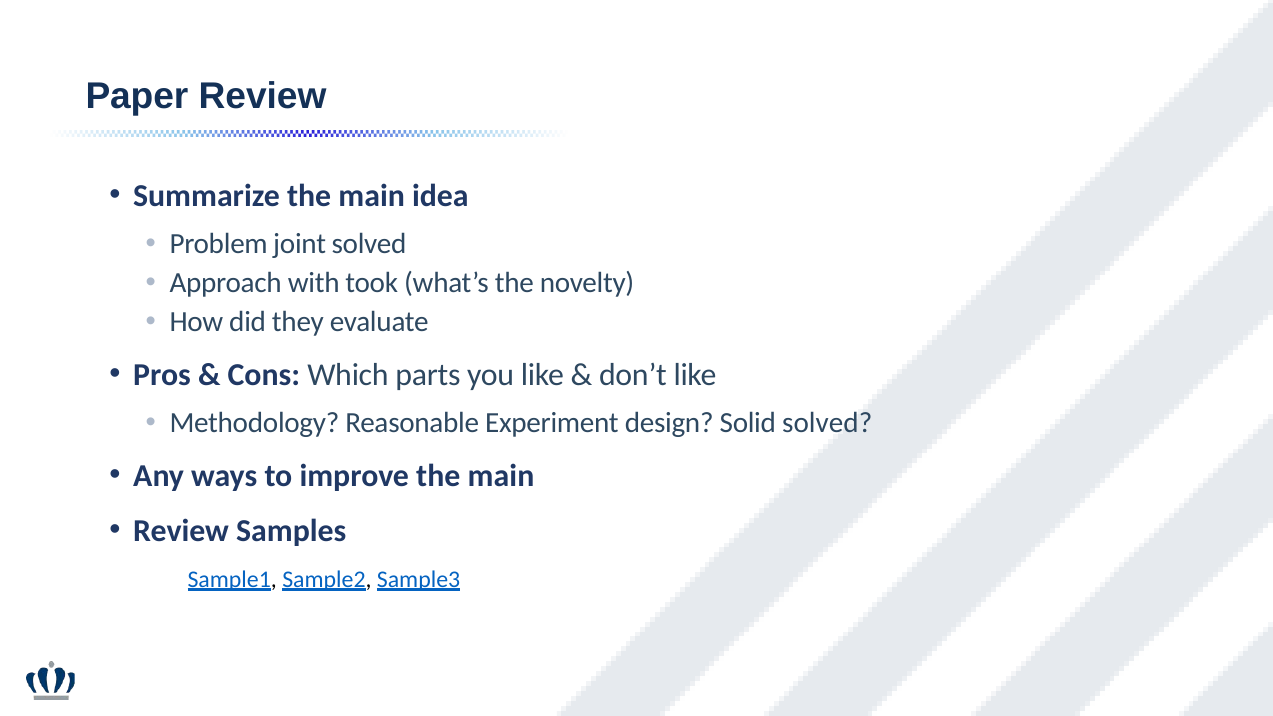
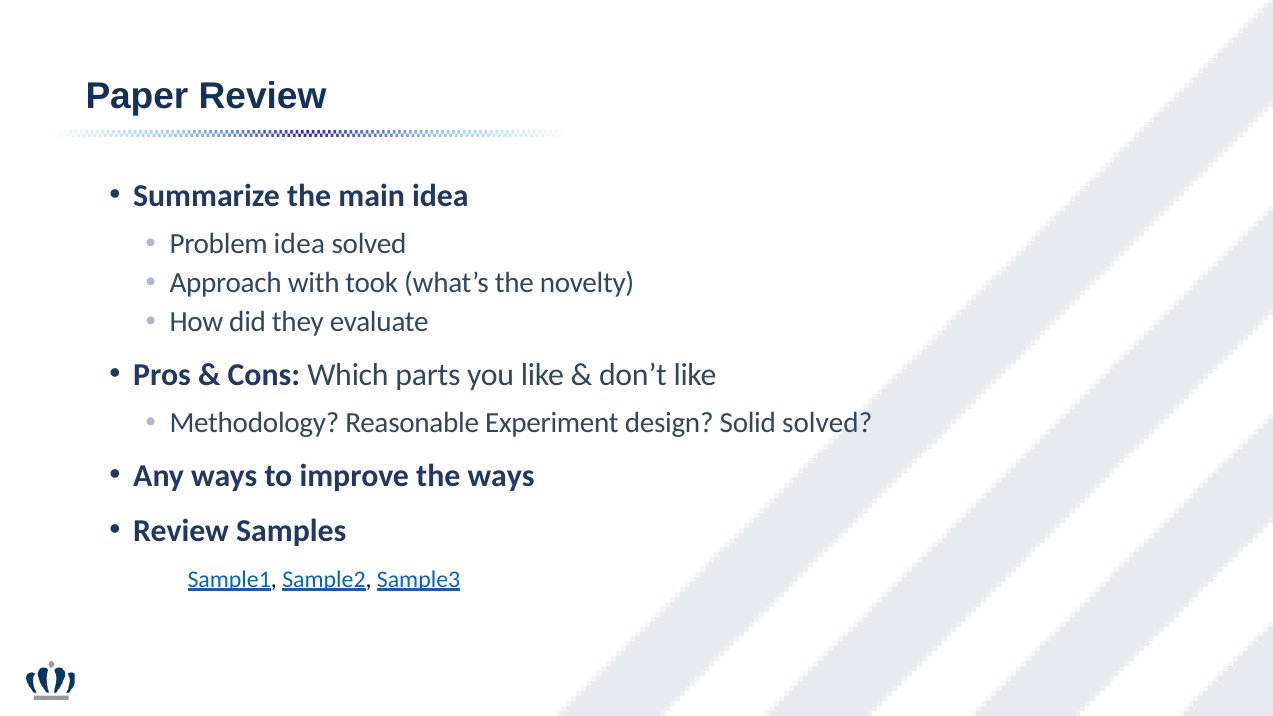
Problem joint: joint -> idea
improve the main: main -> ways
